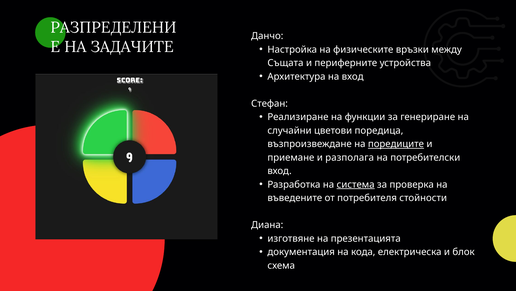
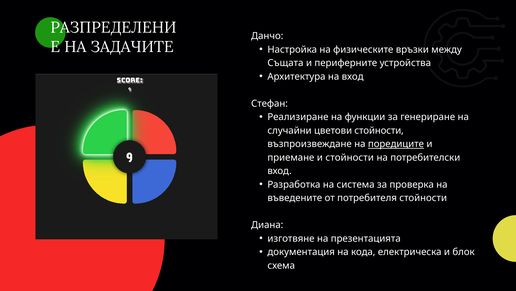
цветови поредица: поредица -> стойности
и разполага: разполага -> стойности
система underline: present -> none
